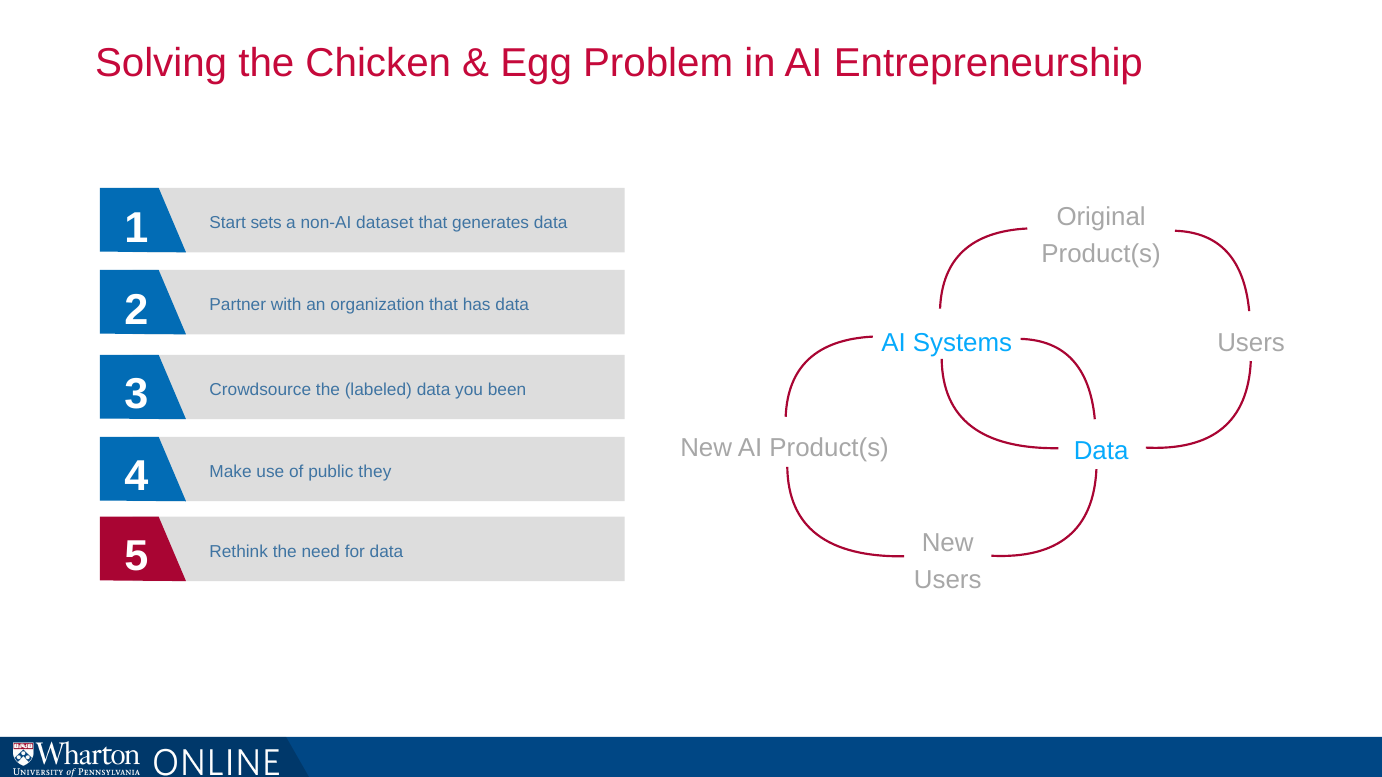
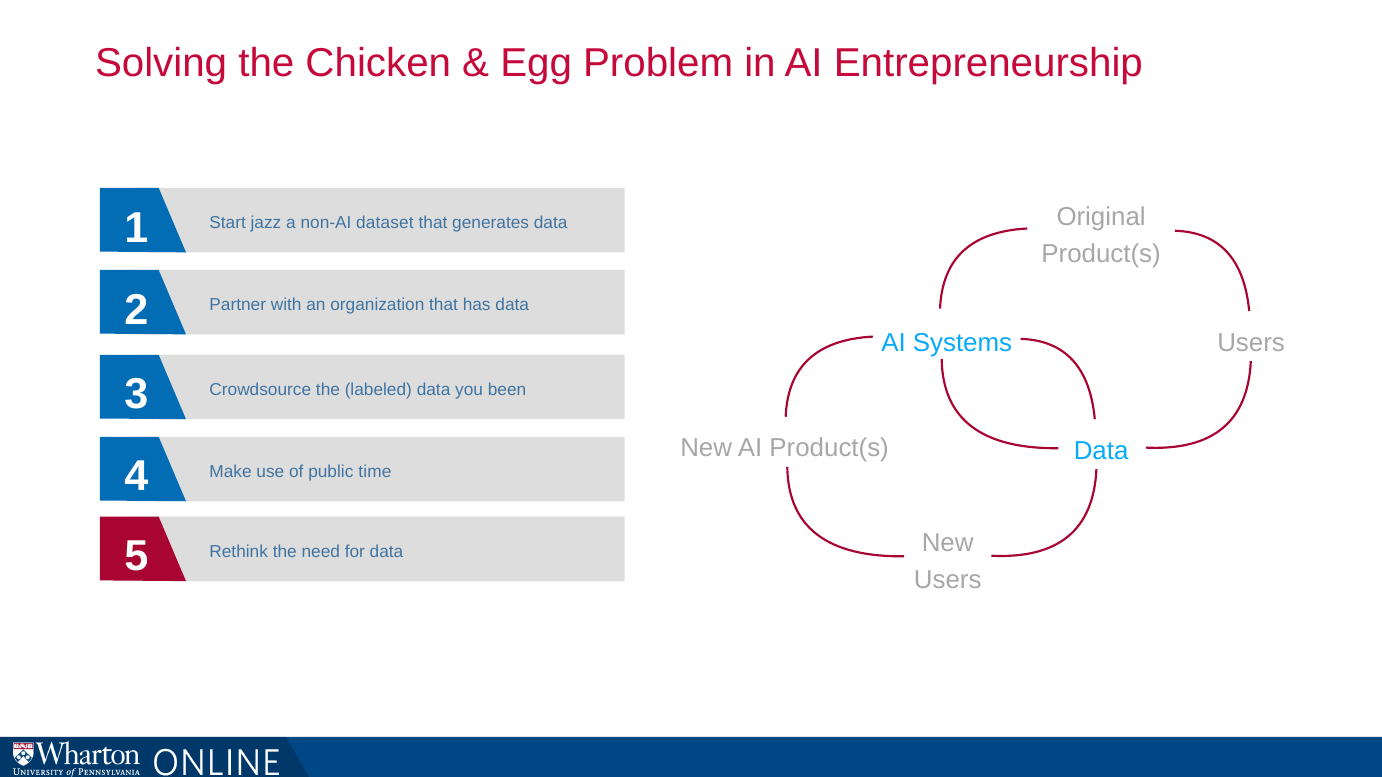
sets: sets -> jazz
they: they -> time
